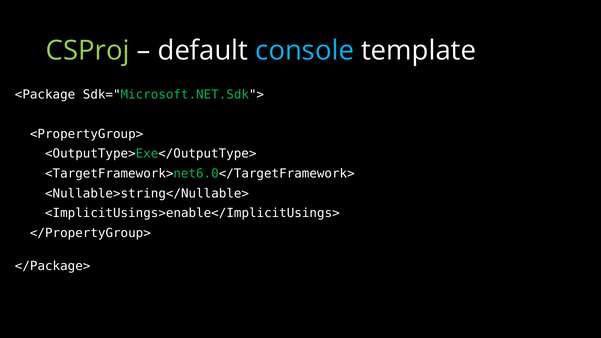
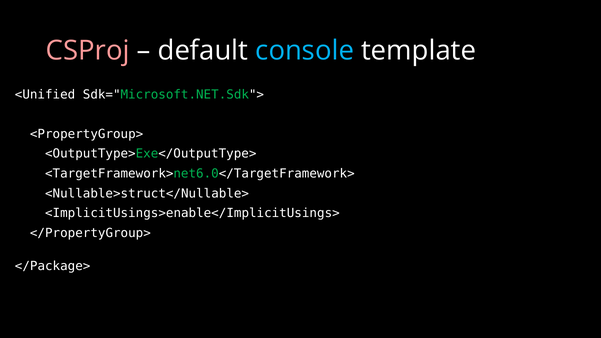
CSProj colour: light green -> pink
<Package: <Package -> <Unified
<Nullable>string</Nullable>: <Nullable>string</Nullable> -> <Nullable>struct</Nullable>
